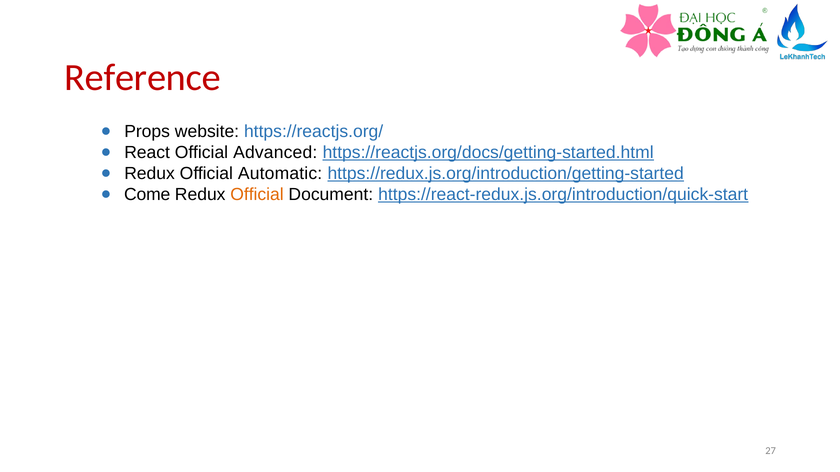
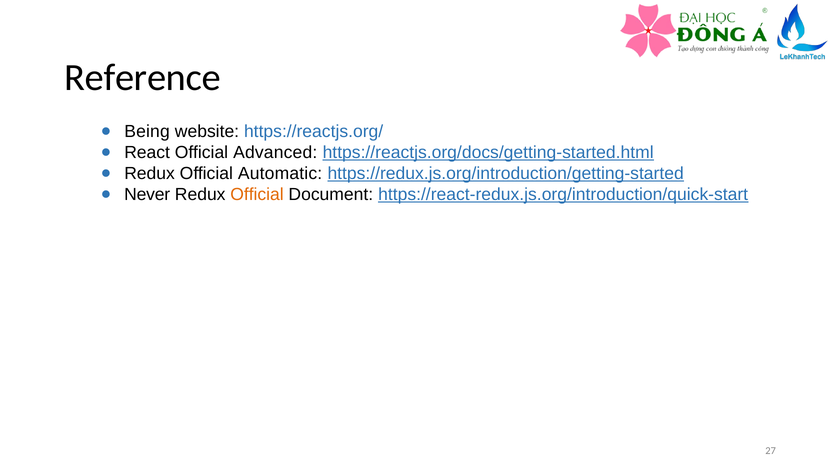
Reference colour: red -> black
Props: Props -> Being
Come: Come -> Never
